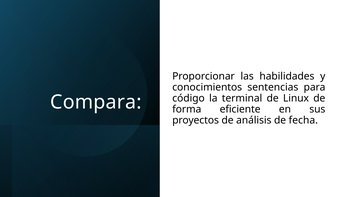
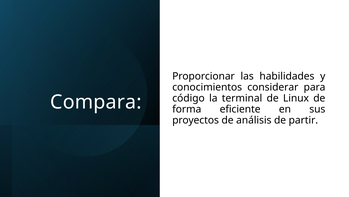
sentencias: sentencias -> considerar
fecha: fecha -> partir
